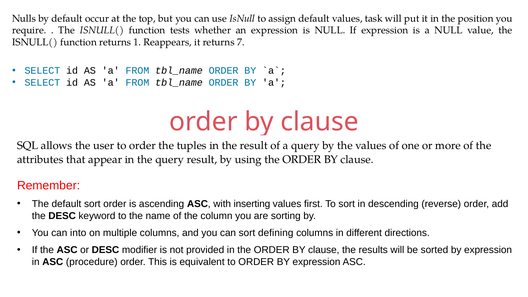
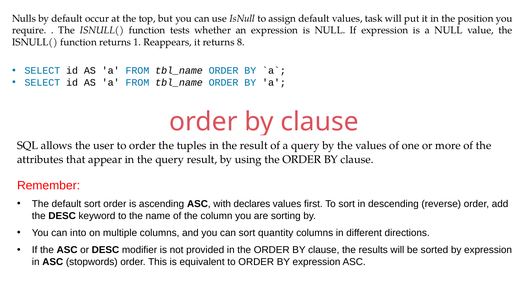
7: 7 -> 8
inserting: inserting -> declares
defining: defining -> quantity
procedure: procedure -> stopwords
